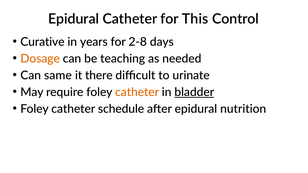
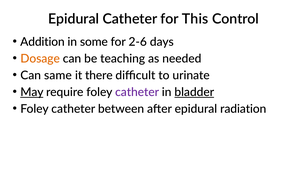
Curative: Curative -> Addition
years: years -> some
2-8: 2-8 -> 2-6
May underline: none -> present
catheter at (137, 92) colour: orange -> purple
schedule: schedule -> between
nutrition: nutrition -> radiation
